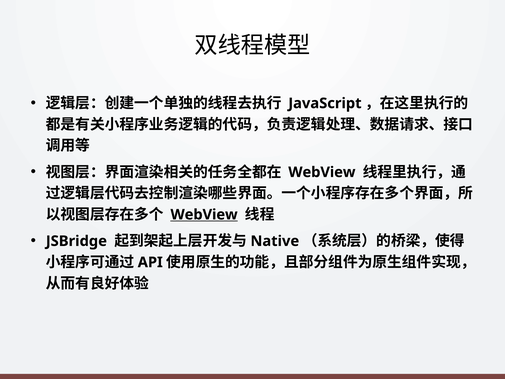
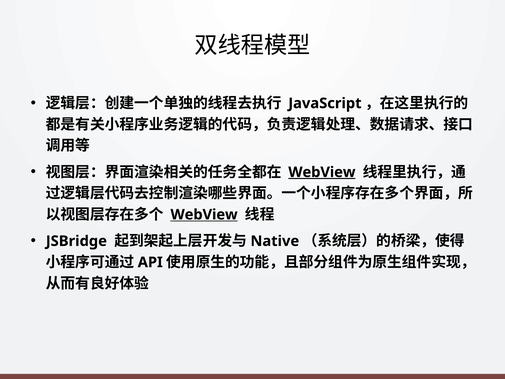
WebView at (322, 172) underline: none -> present
